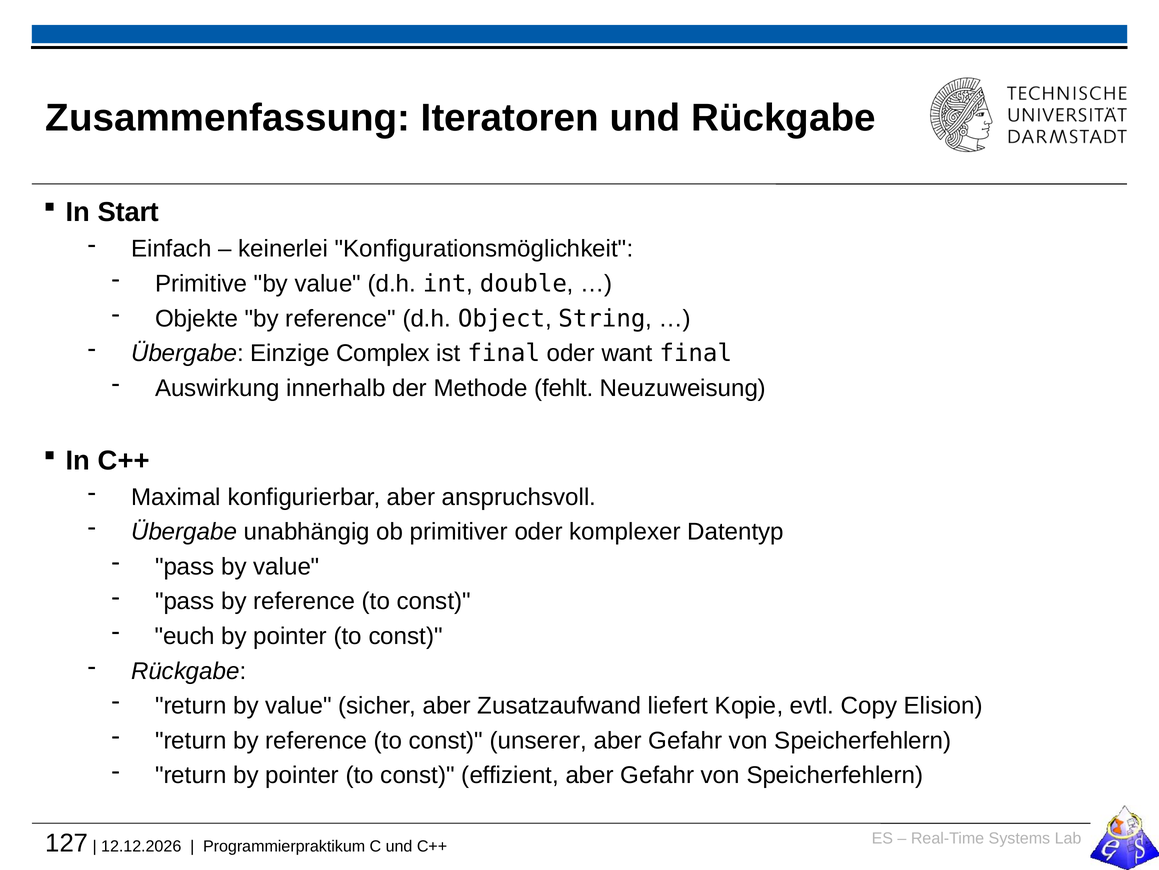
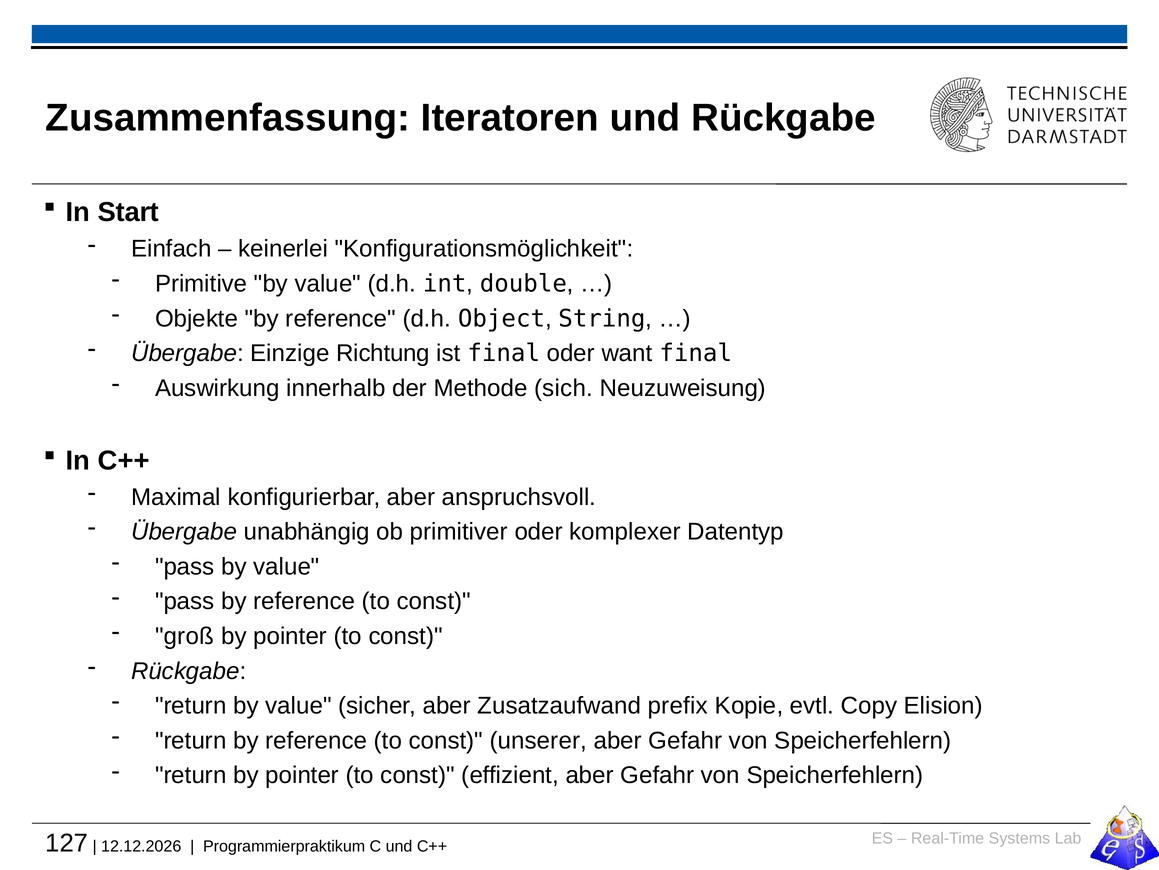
Complex: Complex -> Richtung
fehlt: fehlt -> sich
euch: euch -> groß
liefert: liefert -> prefix
